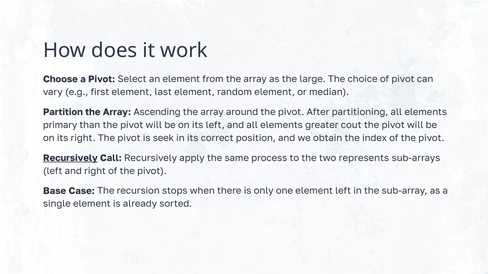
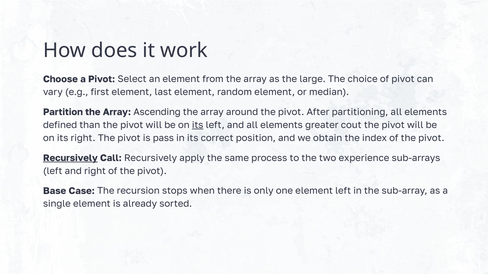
primary: primary -> defined
its at (198, 125) underline: none -> present
seek: seek -> pass
represents: represents -> experience
